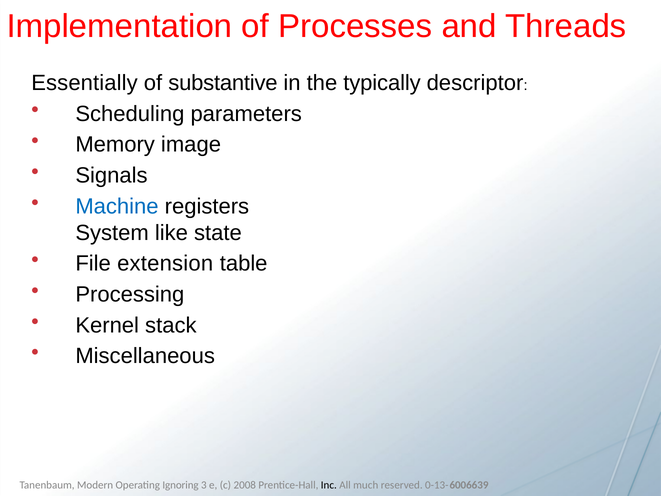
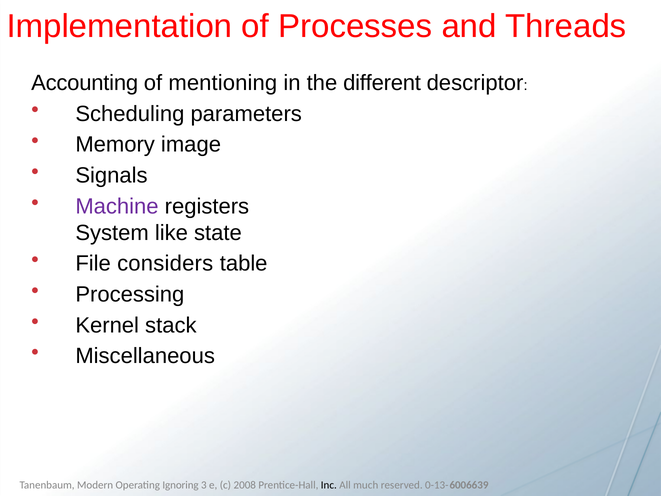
Essentially: Essentially -> Accounting
substantive: substantive -> mentioning
typically: typically -> different
Machine colour: blue -> purple
extension: extension -> considers
